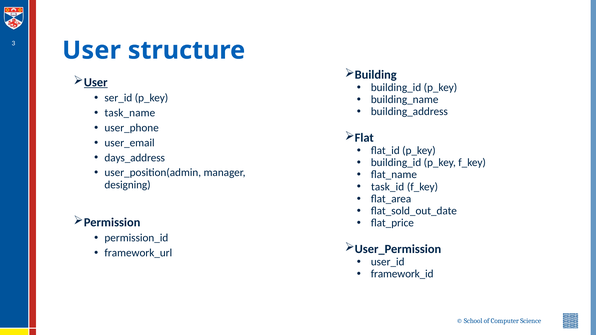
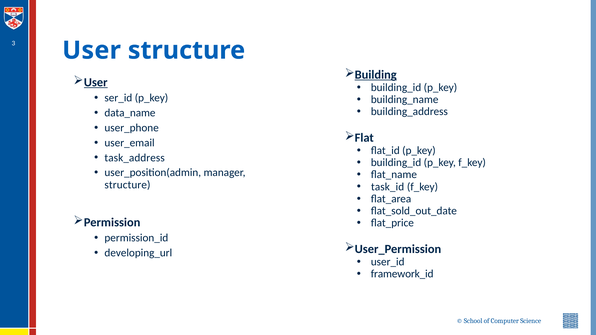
Building underline: none -> present
task_name: task_name -> data_name
days_address: days_address -> task_address
designing at (128, 185): designing -> structure
framework_url: framework_url -> developing_url
